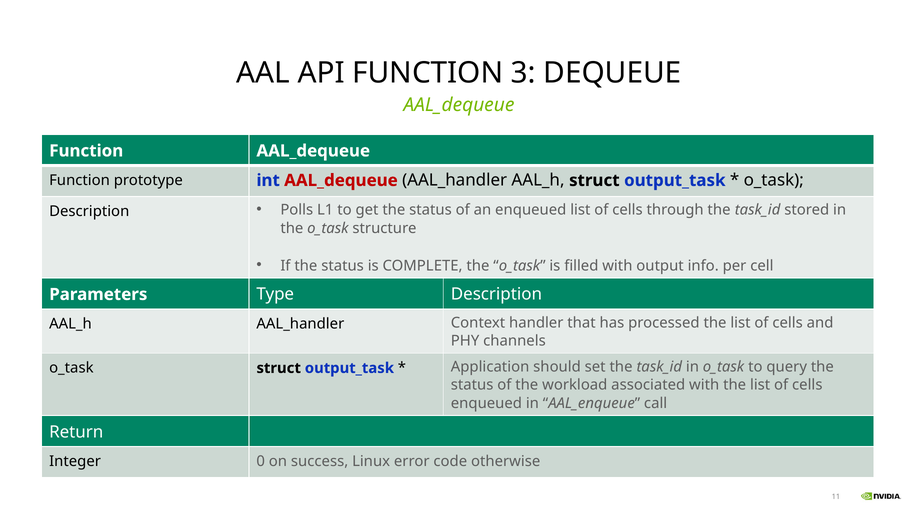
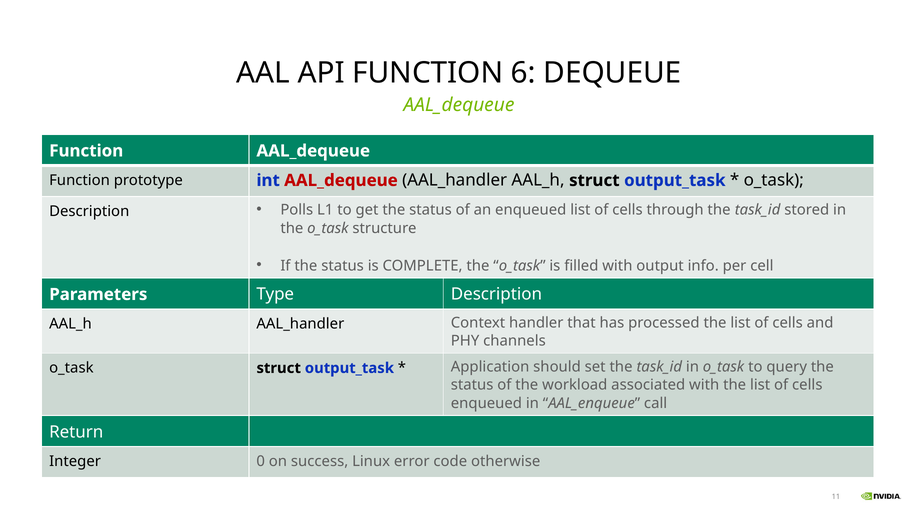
3: 3 -> 6
